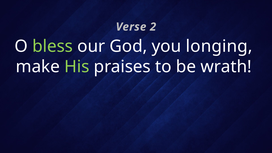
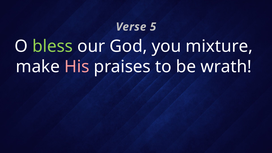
2: 2 -> 5
longing: longing -> mixture
His colour: light green -> pink
